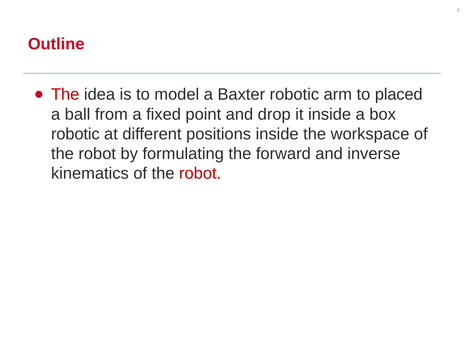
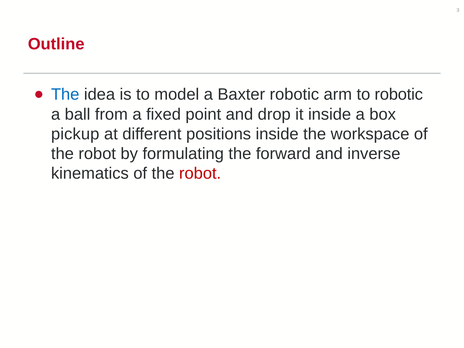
The at (65, 95) colour: red -> blue
to placed: placed -> robotic
robotic at (75, 134): robotic -> pickup
